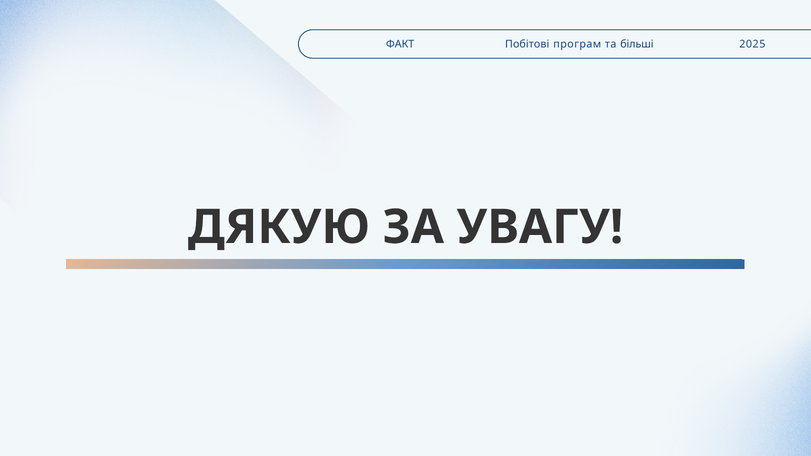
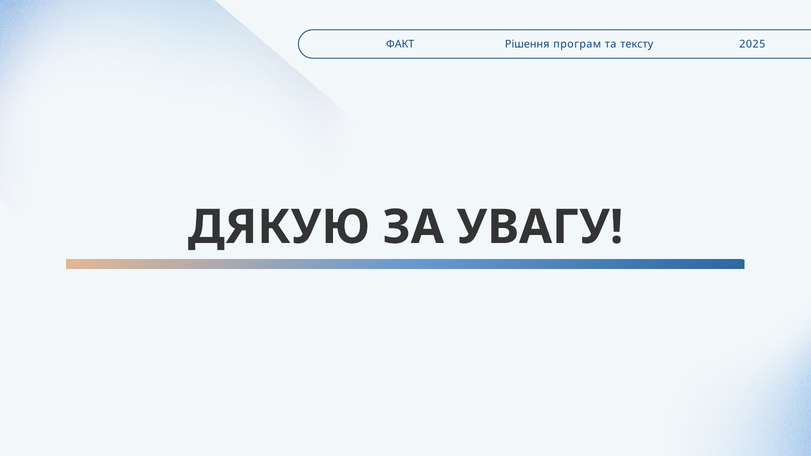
Побітові: Побітові -> Рішення
більші: більші -> тексту
